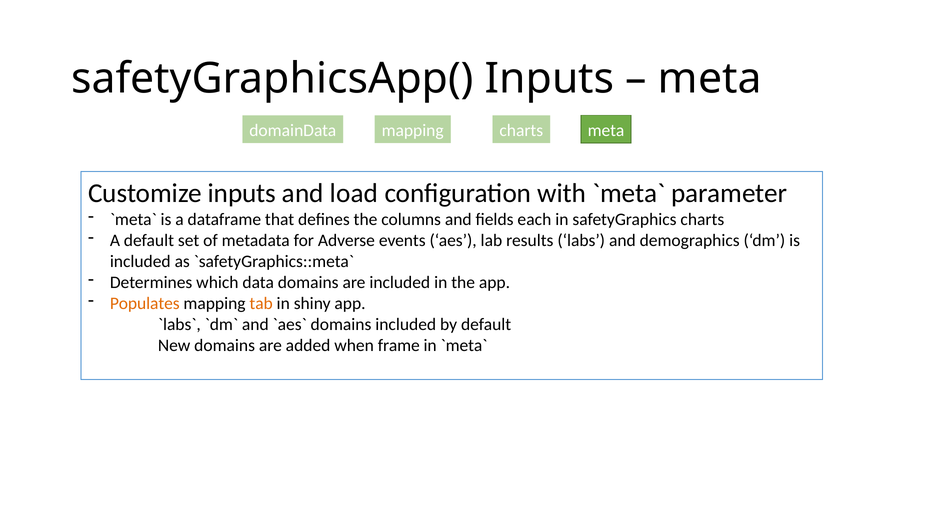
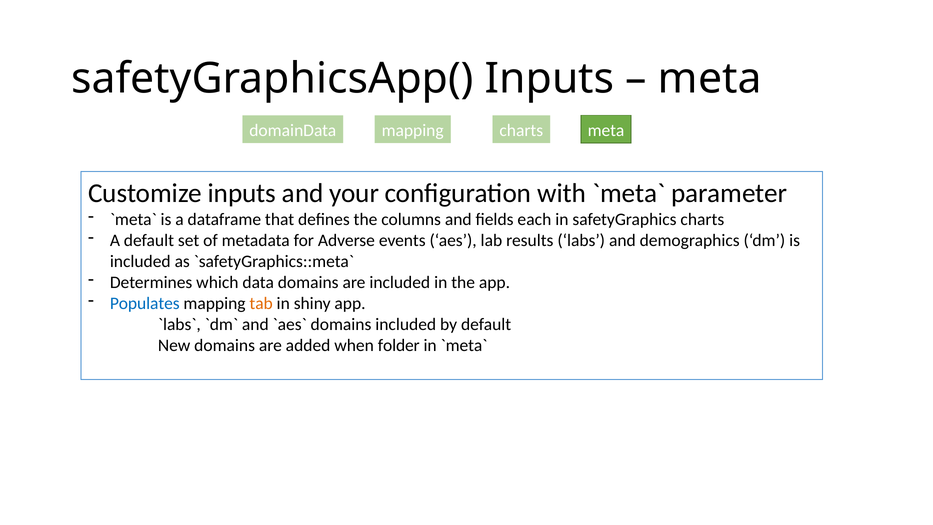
load: load -> your
Populates colour: orange -> blue
frame: frame -> folder
